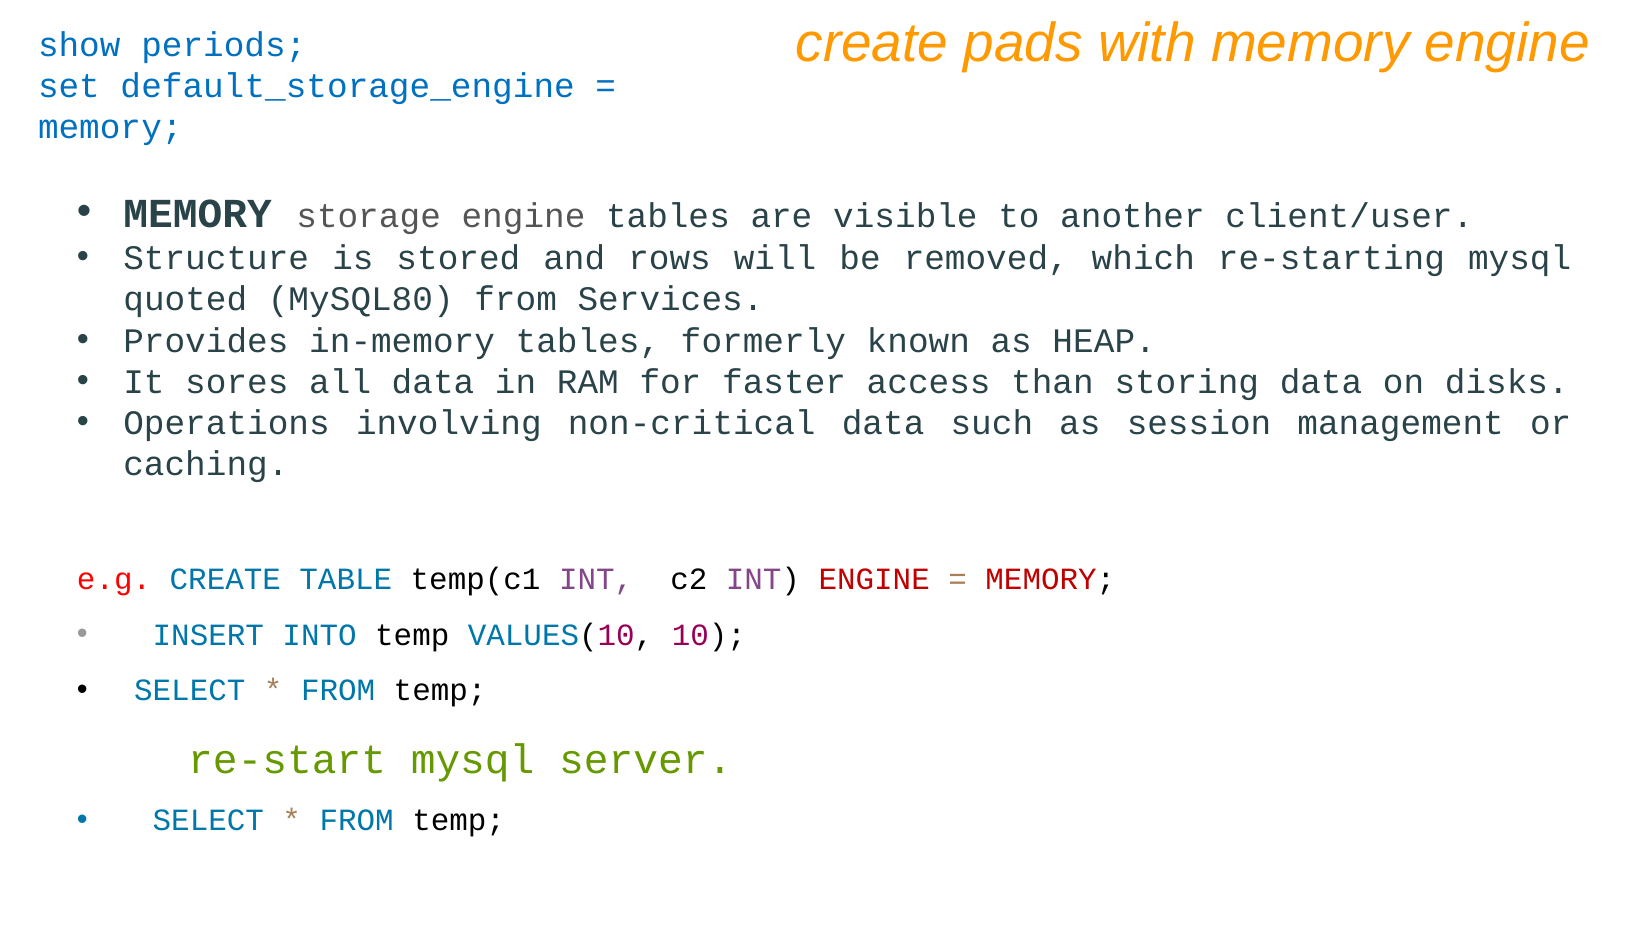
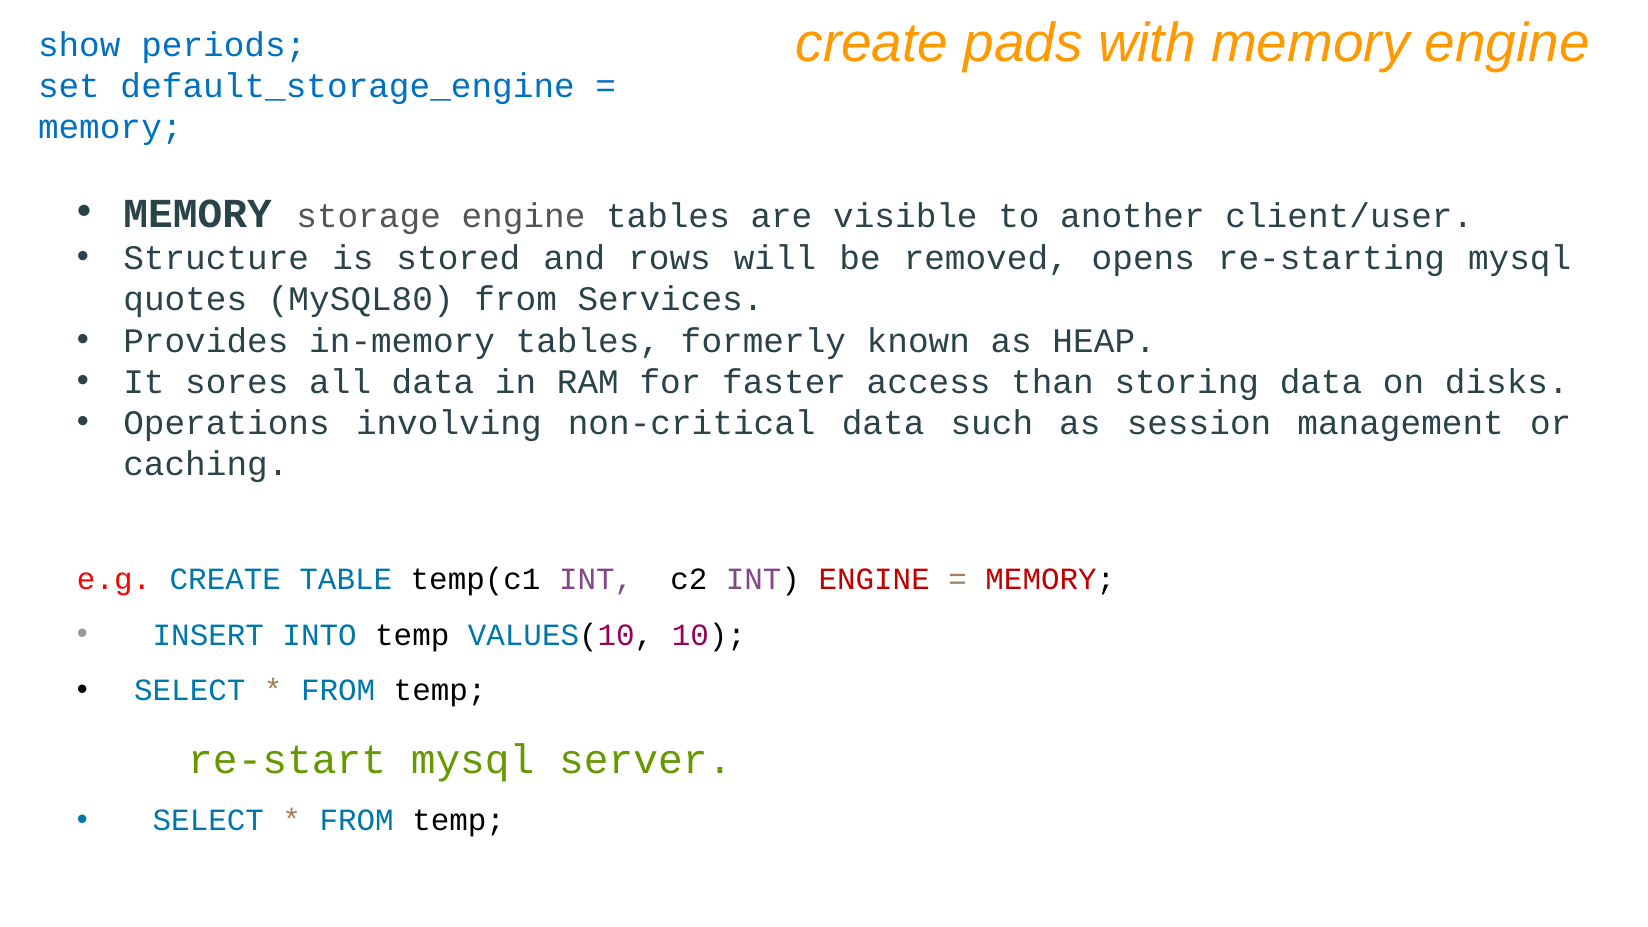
which: which -> opens
quoted: quoted -> quotes
